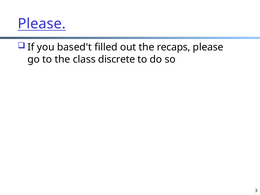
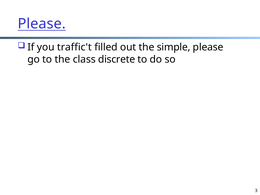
based't: based't -> traffic't
recaps: recaps -> simple
